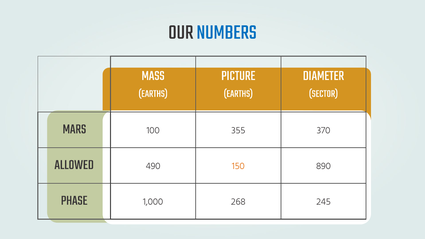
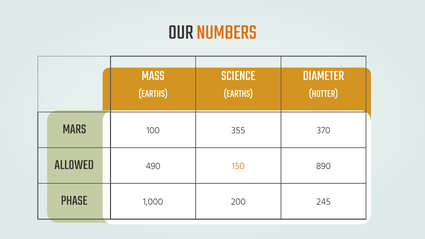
NUMBERS colour: blue -> orange
PICTURE: PICTURE -> SCIENCE
SECTOR: SECTOR -> HOTTER
268: 268 -> 200
